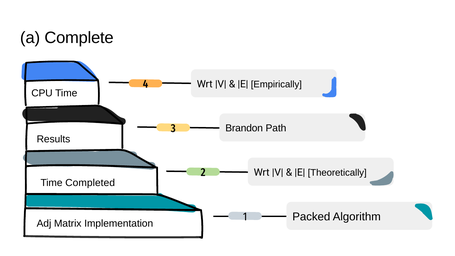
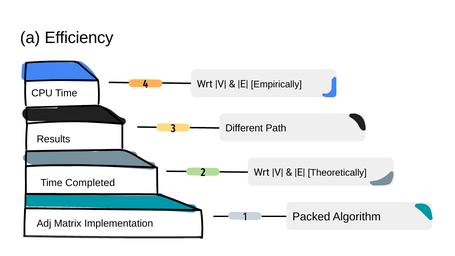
Complete: Complete -> Efficiency
Brandon: Brandon -> Different
